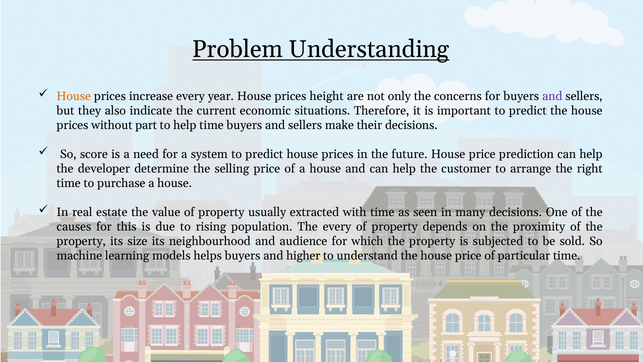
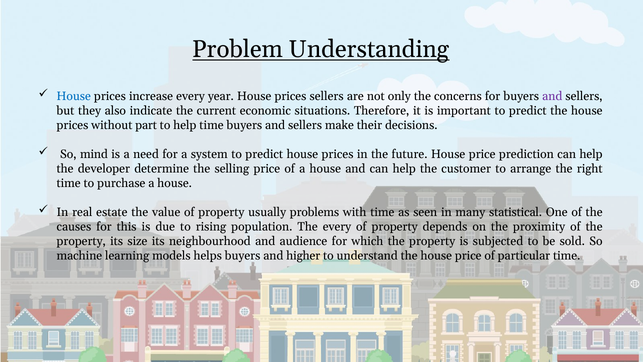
House at (74, 96) colour: orange -> blue
prices height: height -> sellers
score: score -> mind
extracted: extracted -> problems
many decisions: decisions -> statistical
